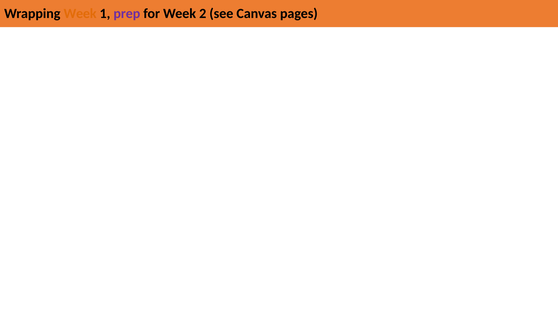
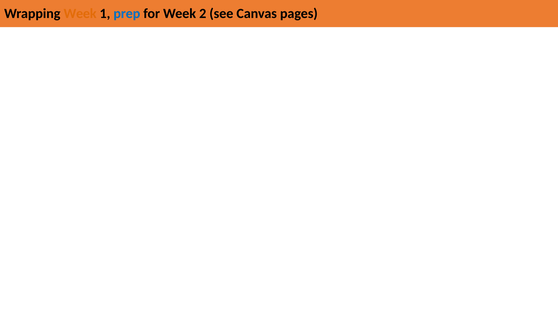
prep colour: purple -> blue
